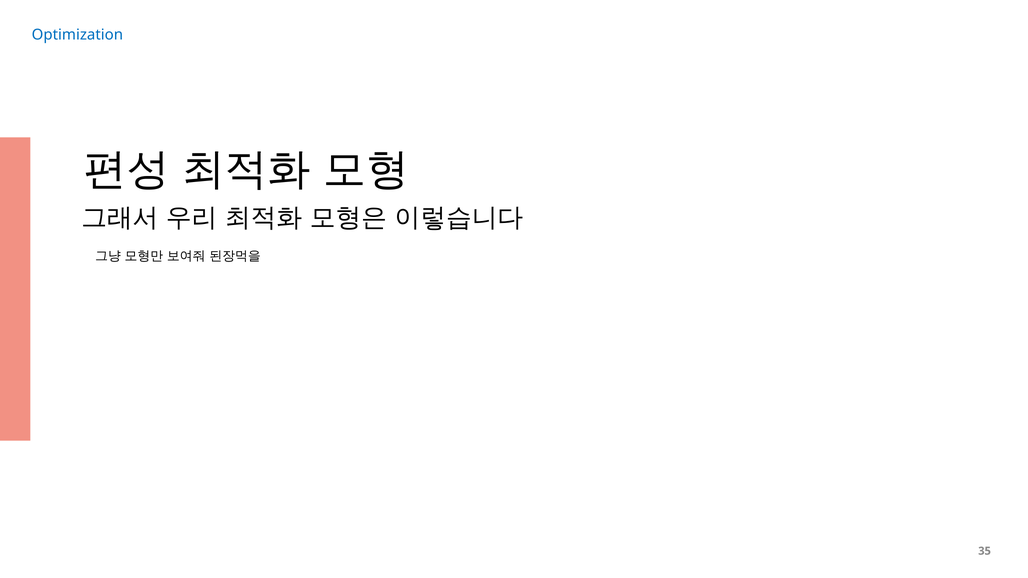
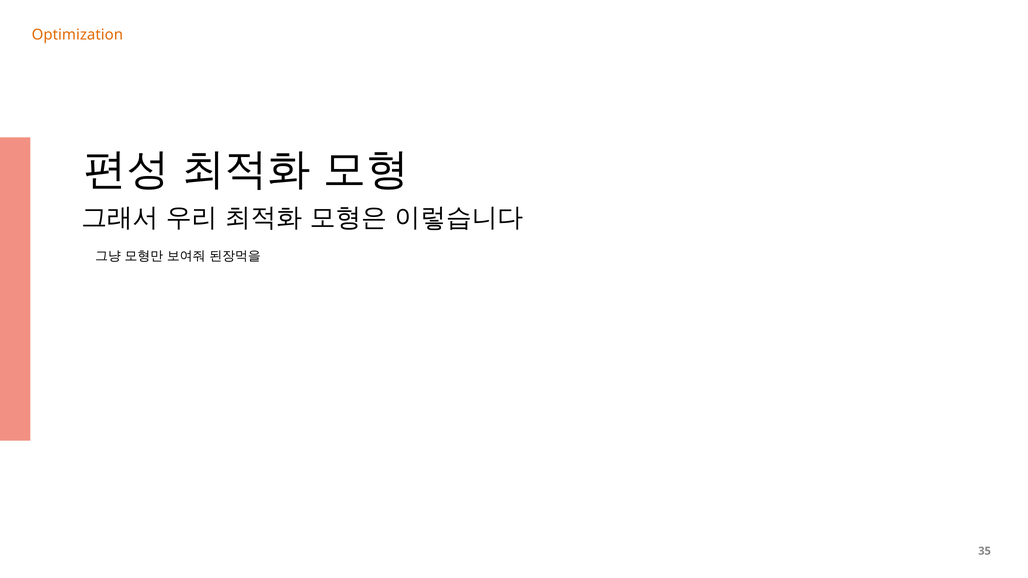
Optimization colour: blue -> orange
